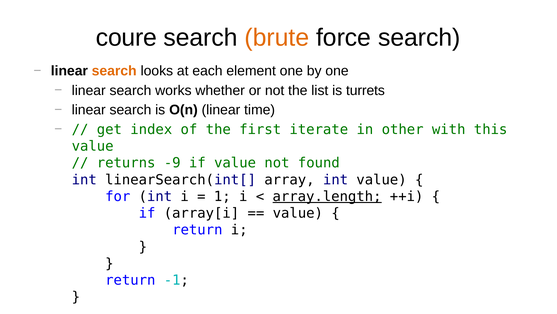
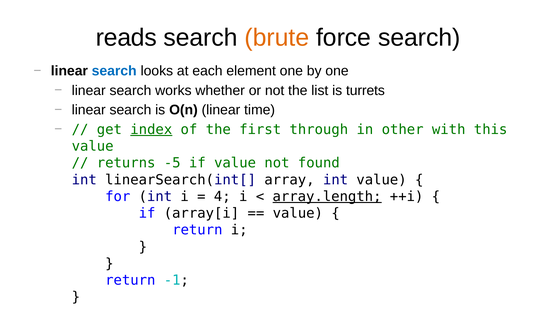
coure: coure -> reads
search at (114, 71) colour: orange -> blue
index underline: none -> present
iterate: iterate -> through
-9: -9 -> -5
1: 1 -> 4
